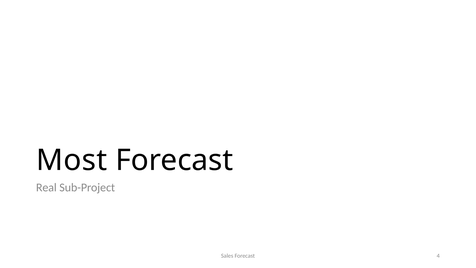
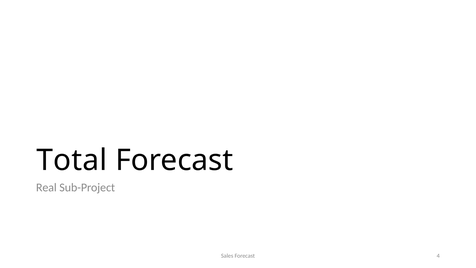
Most: Most -> Total
